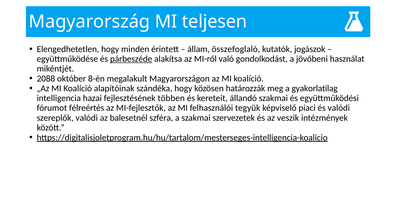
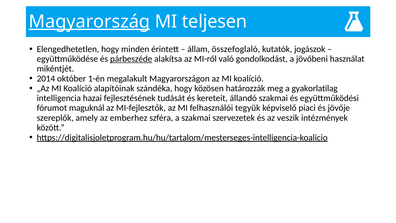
Magyarország underline: none -> present
2088: 2088 -> 2014
8-én: 8-én -> 1-én
többen: többen -> tudását
félreértés: félreértés -> maguknál
és valódi: valódi -> jövője
szereplők valódi: valódi -> amely
balesetnél: balesetnél -> emberhez
